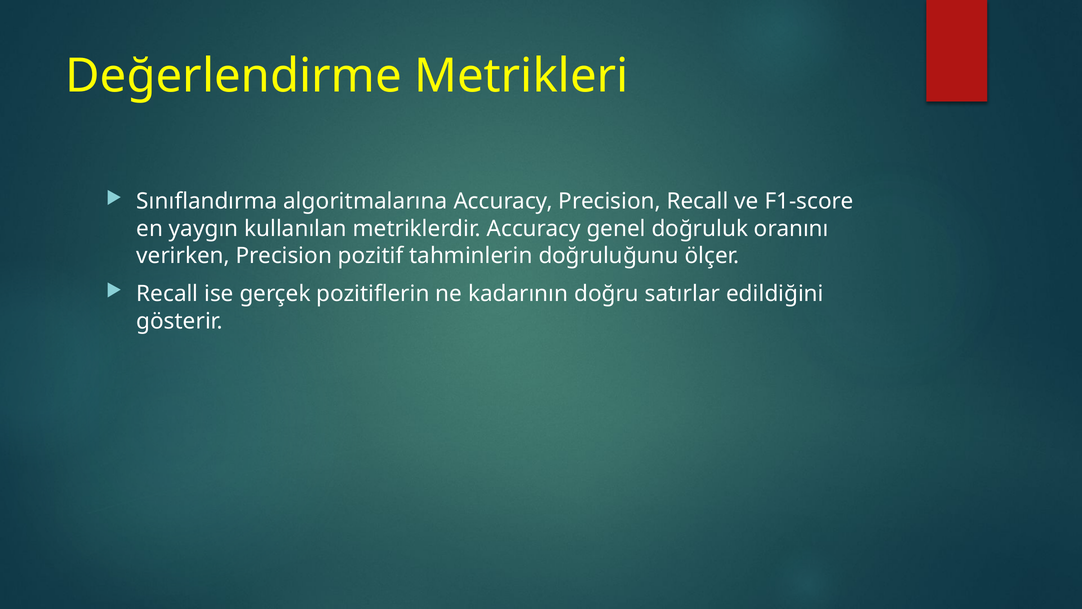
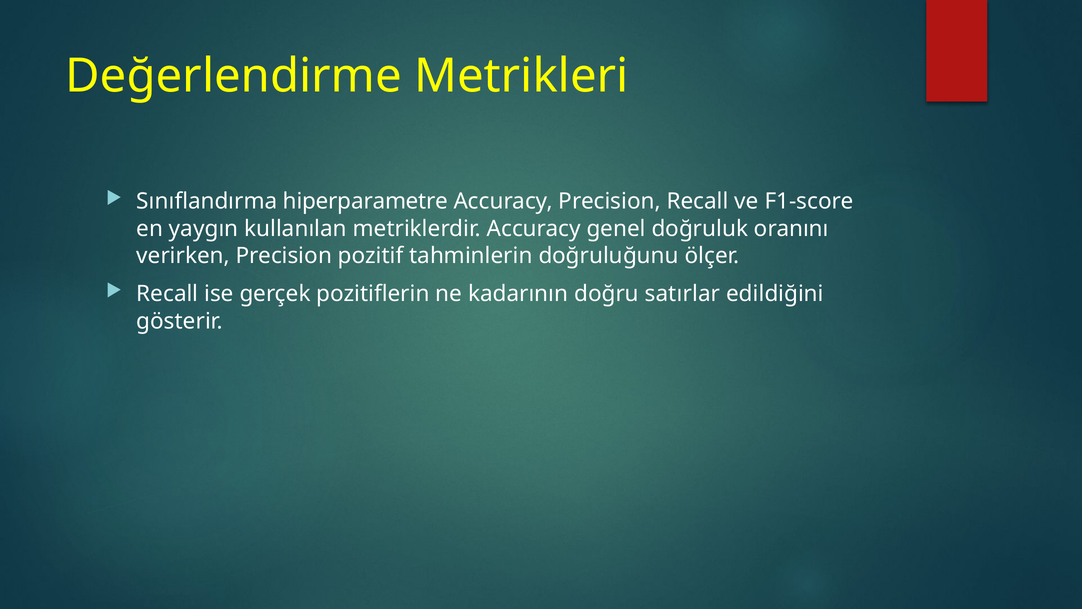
algoritmalarına: algoritmalarına -> hiperparametre
